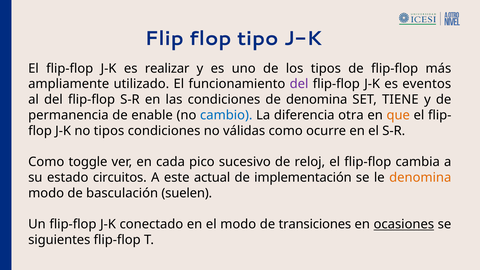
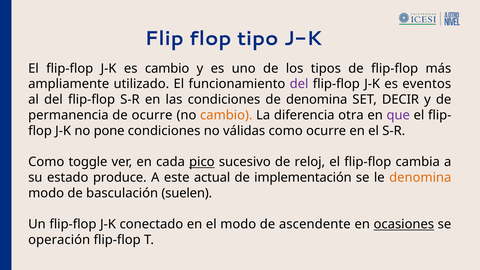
es realizar: realizar -> cambio
TIENE: TIENE -> DECIR
de enable: enable -> ocurre
cambio at (226, 115) colour: blue -> orange
que colour: orange -> purple
no tipos: tipos -> pone
pico underline: none -> present
circuitos: circuitos -> produce
transiciones: transiciones -> ascendente
siguientes: siguientes -> operación
